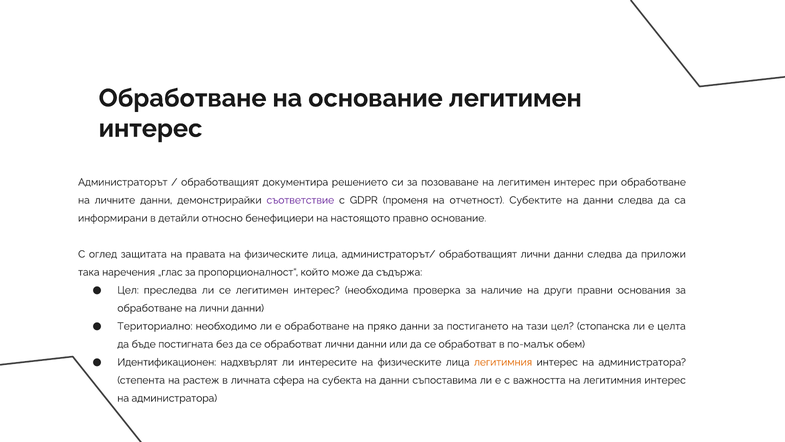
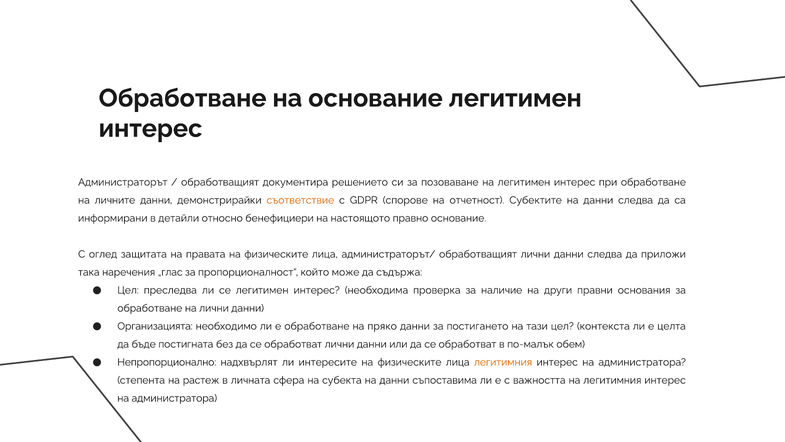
съответствие colour: purple -> orange
променя: променя -> спорове
Териториално: Териториално -> Организацията
стопанска: стопанска -> контекста
Идентификационен: Идентификационен -> Непропорционално
